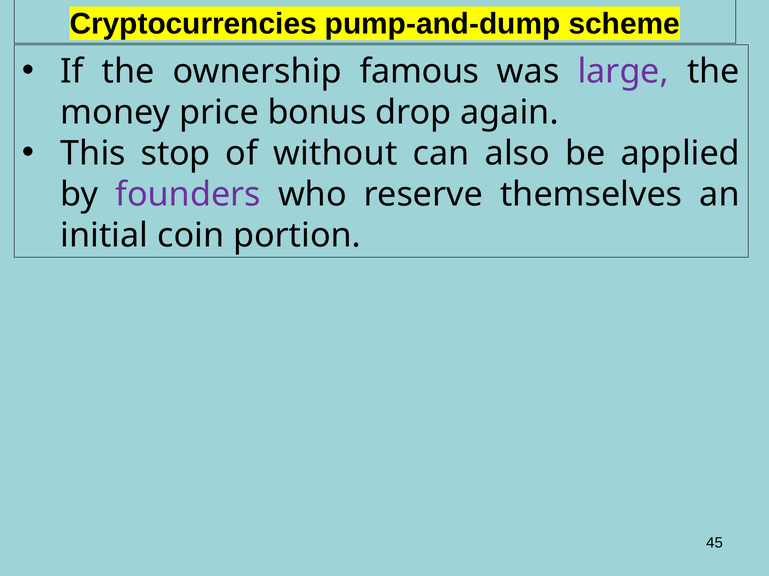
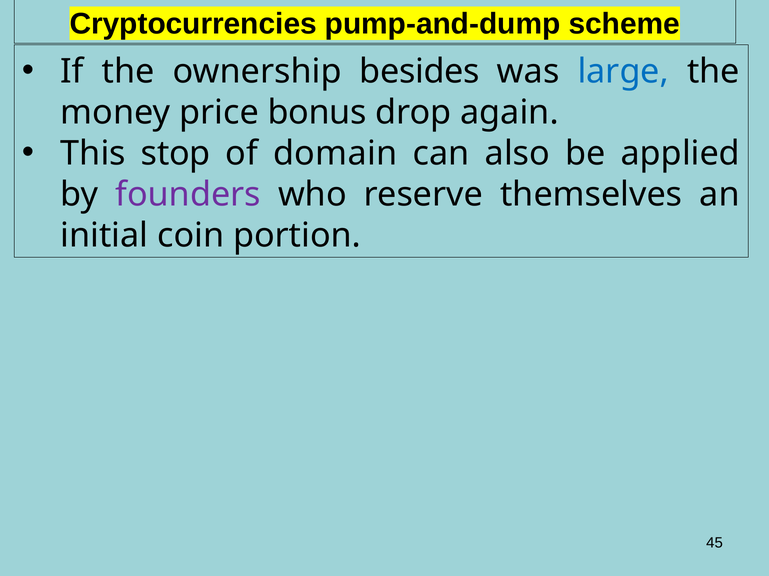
famous: famous -> besides
large colour: purple -> blue
without: without -> domain
